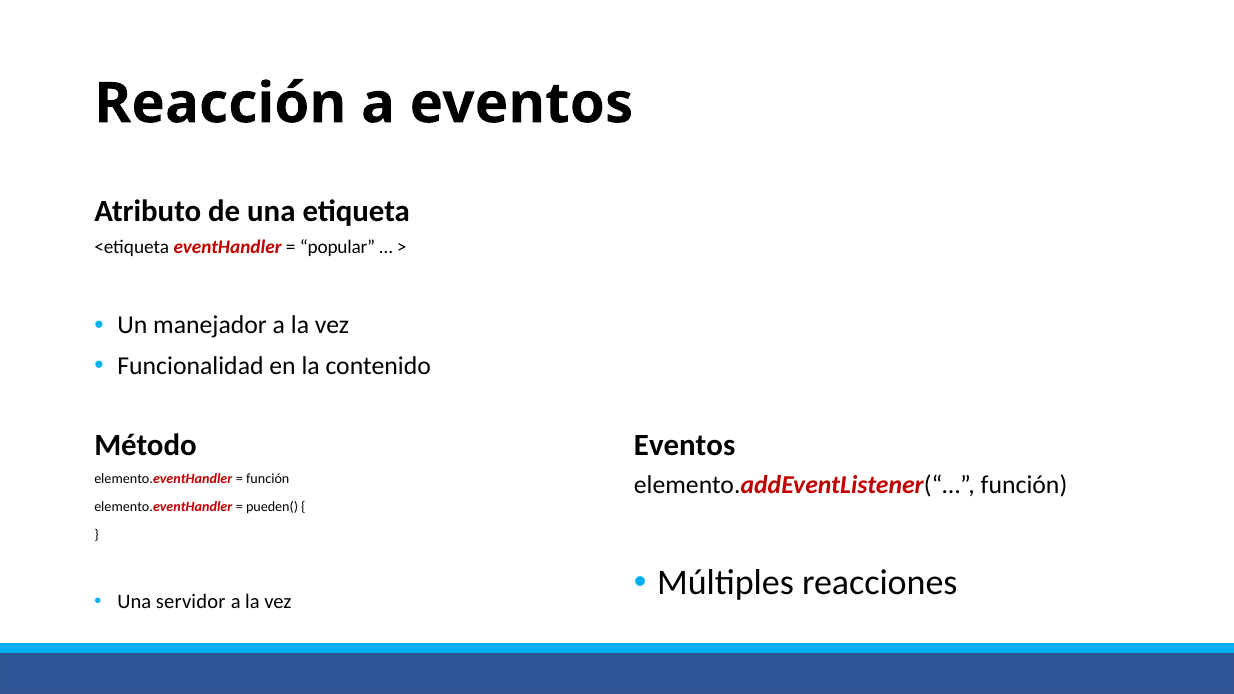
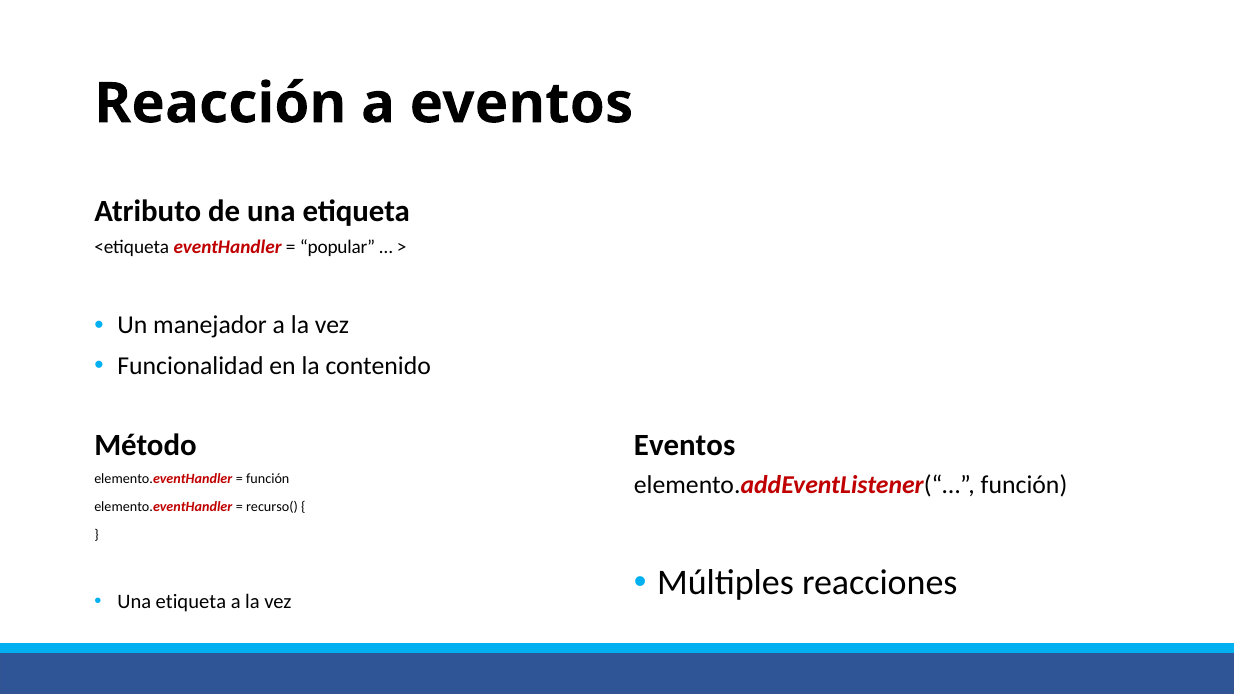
pueden(: pueden( -> recurso(
servidor at (191, 602): servidor -> etiqueta
